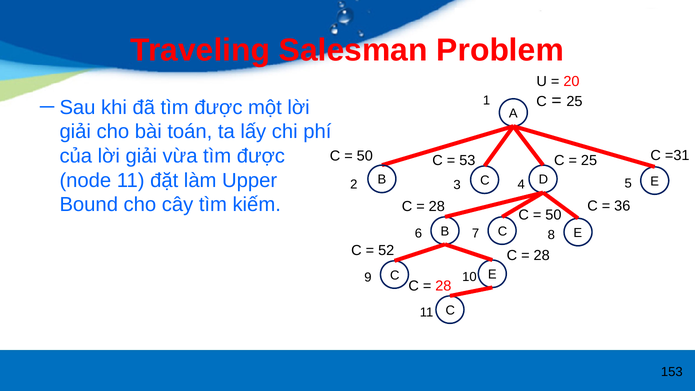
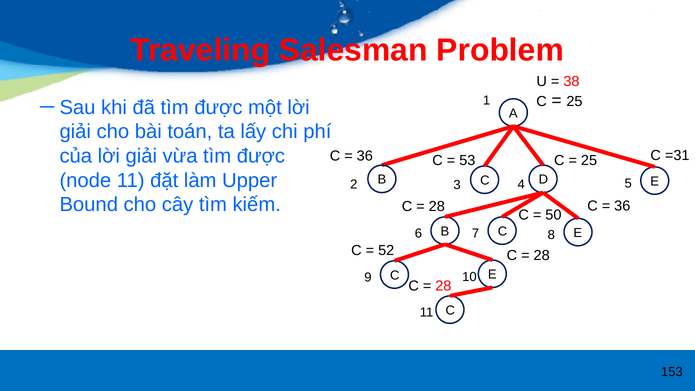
20: 20 -> 38
50 at (365, 156): 50 -> 36
